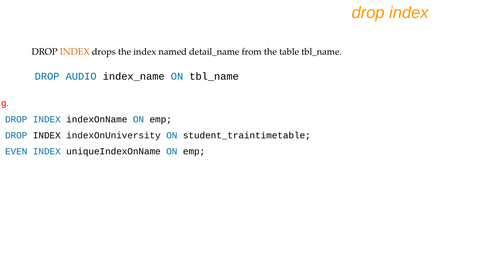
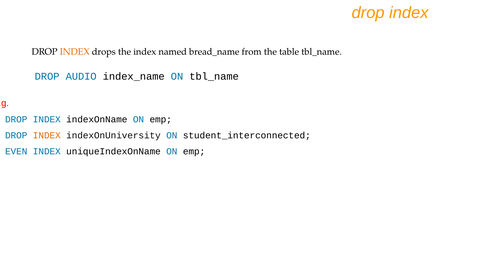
detail_name: detail_name -> bread_name
INDEX at (47, 135) colour: black -> orange
student_traintimetable: student_traintimetable -> student_interconnected
